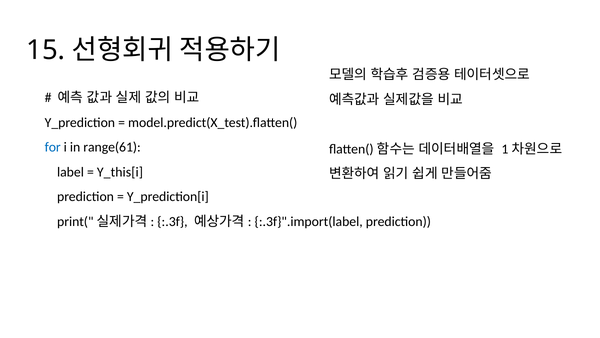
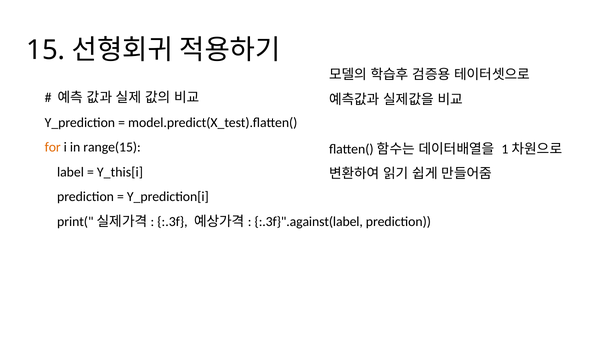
for colour: blue -> orange
range(61: range(61 -> range(15
:.3f}".import(label: :.3f}".import(label -> :.3f}".against(label
